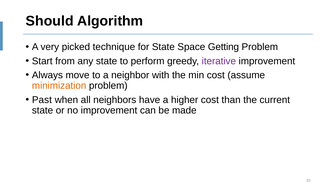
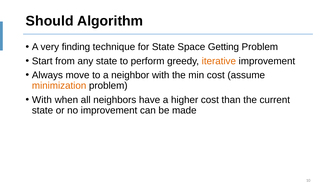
picked: picked -> finding
iterative colour: purple -> orange
Past at (42, 100): Past -> With
